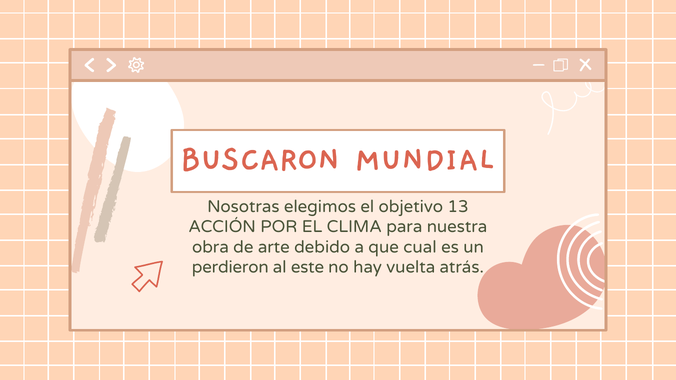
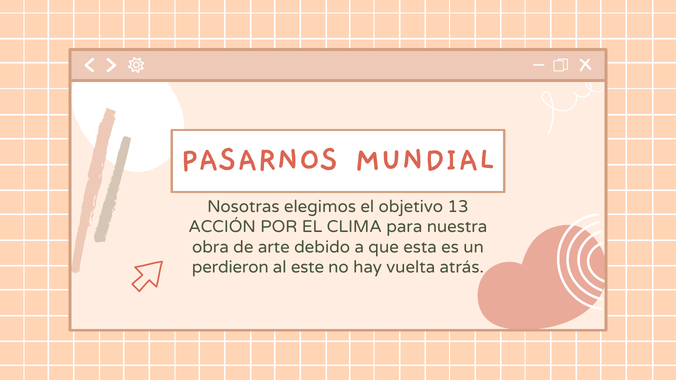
BUSCARON: BUSCARON -> PASARNOS
cual: cual -> esta
